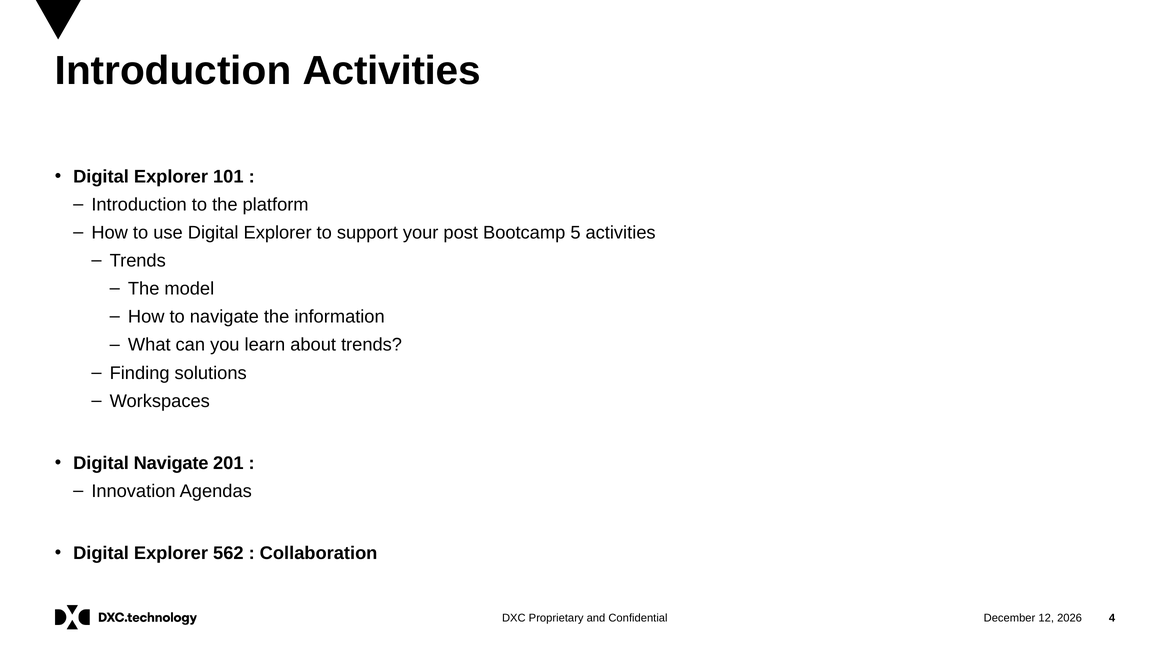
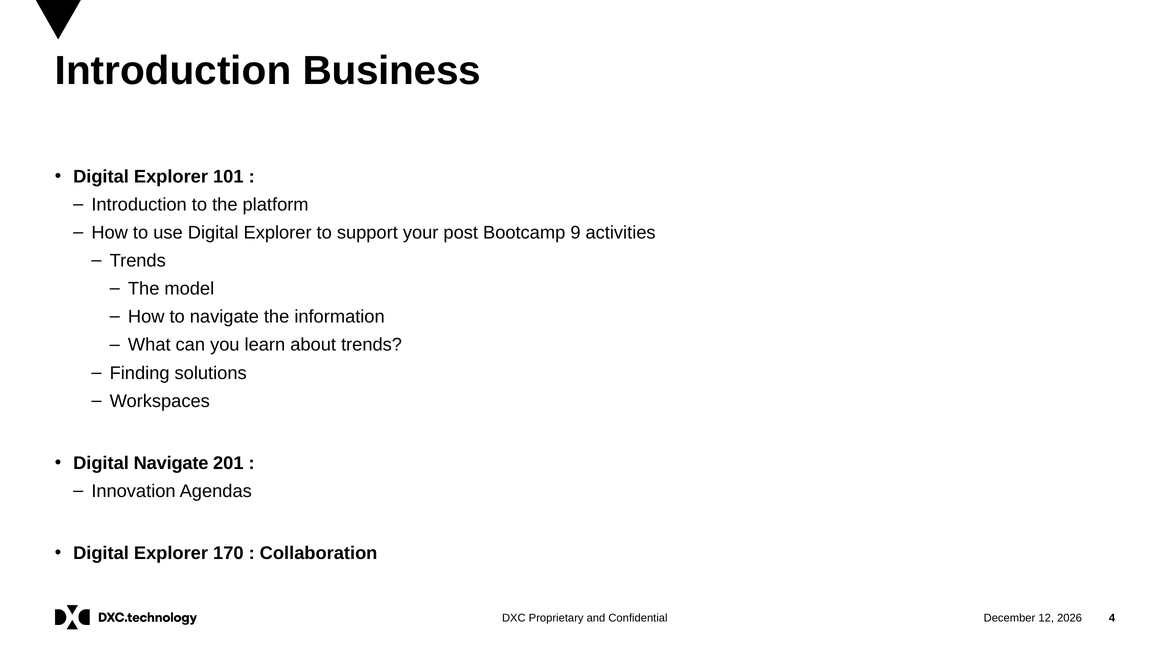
Introduction Activities: Activities -> Business
5: 5 -> 9
562: 562 -> 170
